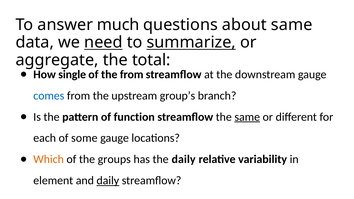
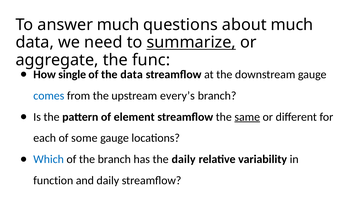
about same: same -> much
need underline: present -> none
total: total -> func
the from: from -> data
group’s: group’s -> every’s
function: function -> element
Which colour: orange -> blue
the groups: groups -> branch
element: element -> function
daily at (108, 181) underline: present -> none
